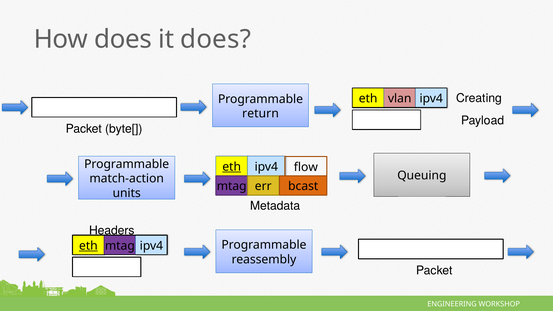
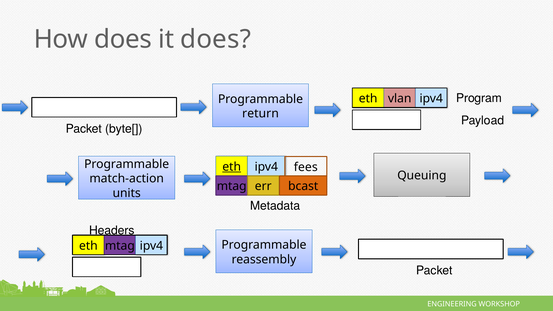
Creating: Creating -> Program
flow: flow -> fees
eth at (88, 246) underline: present -> none
